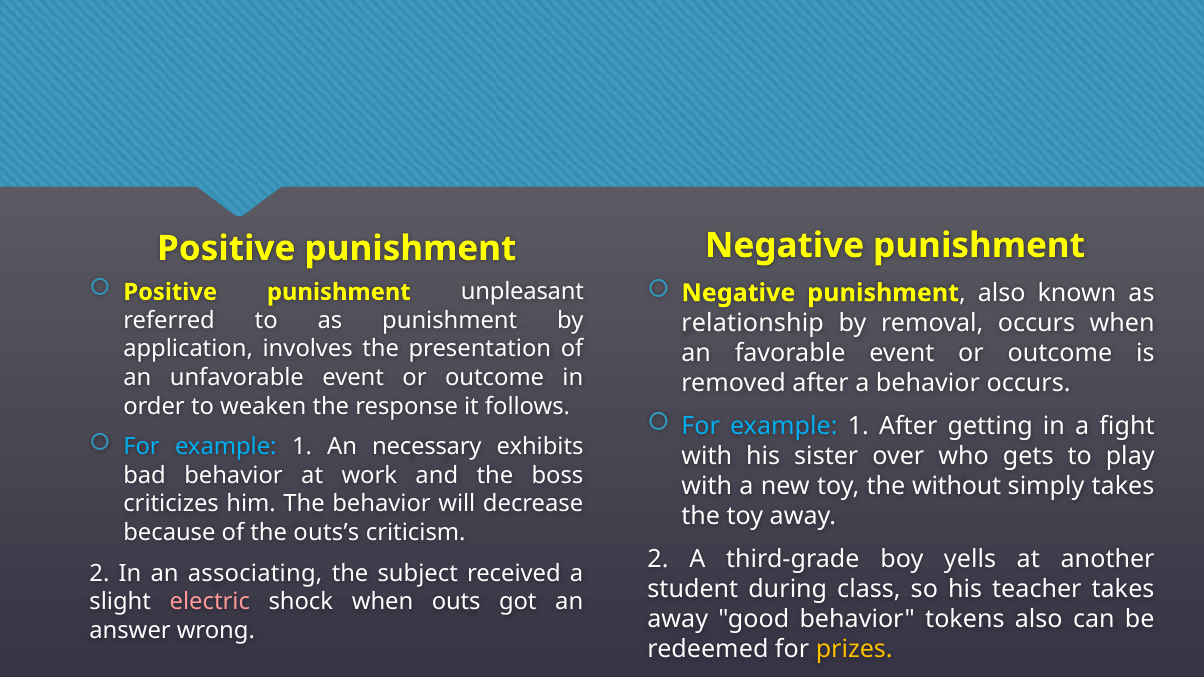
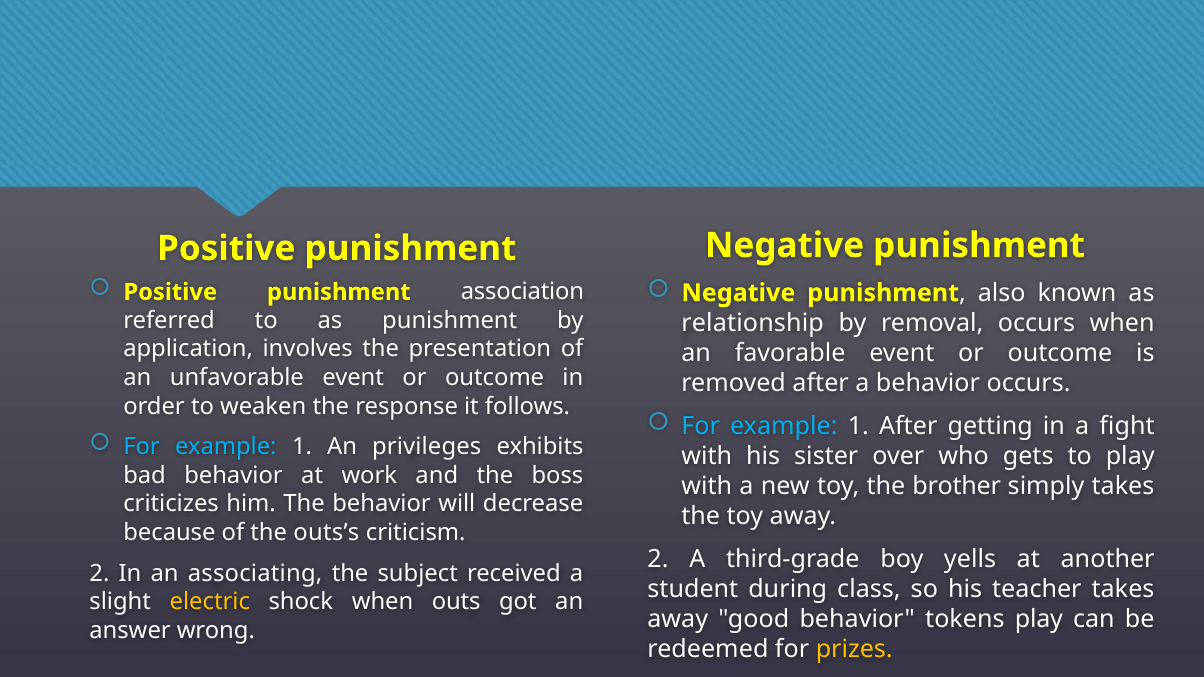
unpleasant: unpleasant -> association
necessary: necessary -> privileges
without: without -> brother
electric colour: pink -> yellow
tokens also: also -> play
